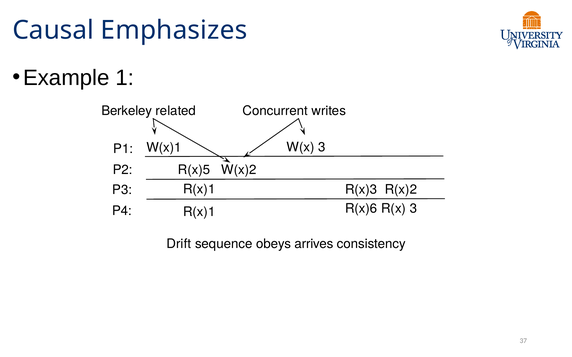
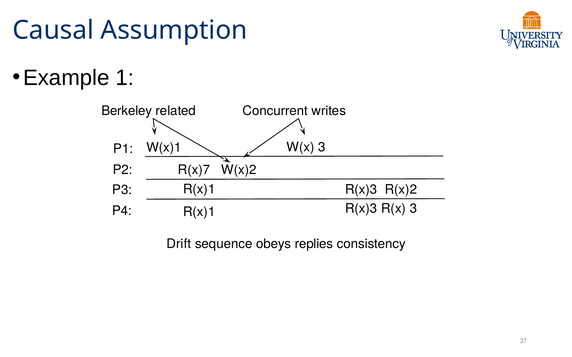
Emphasizes: Emphasizes -> Assumption
R(x)5: R(x)5 -> R(x)7
R(x)6 at (361, 209): R(x)6 -> R(x)3
arrives: arrives -> replies
